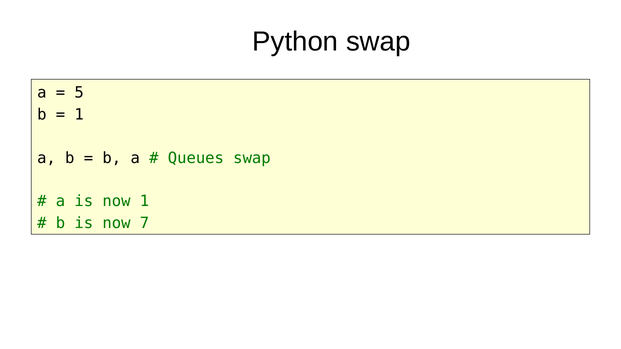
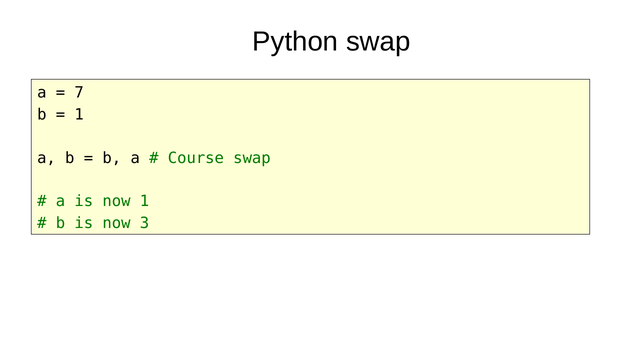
5: 5 -> 7
Queues: Queues -> Course
7: 7 -> 3
